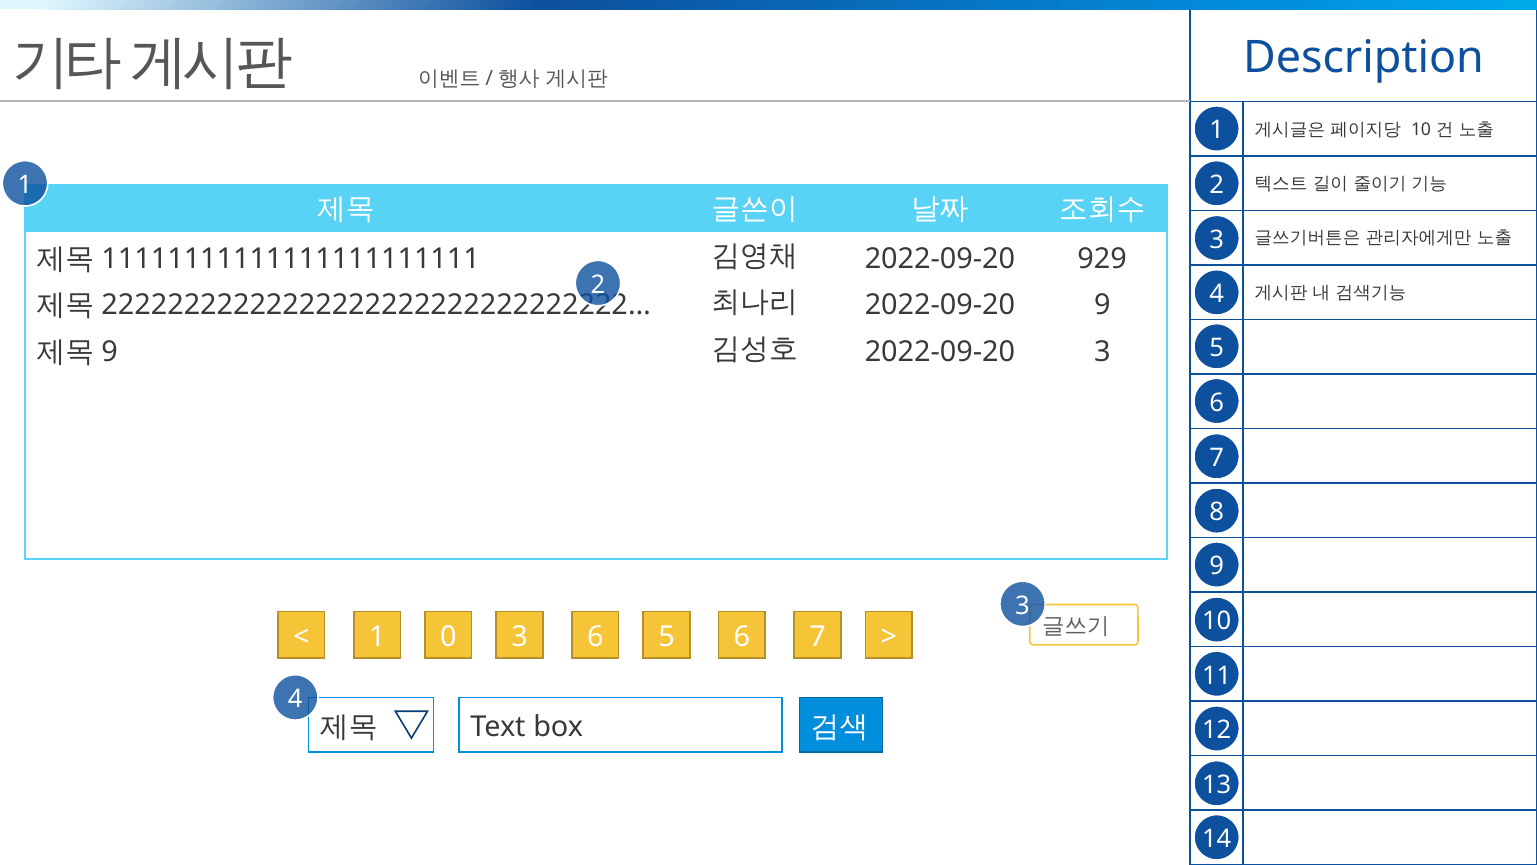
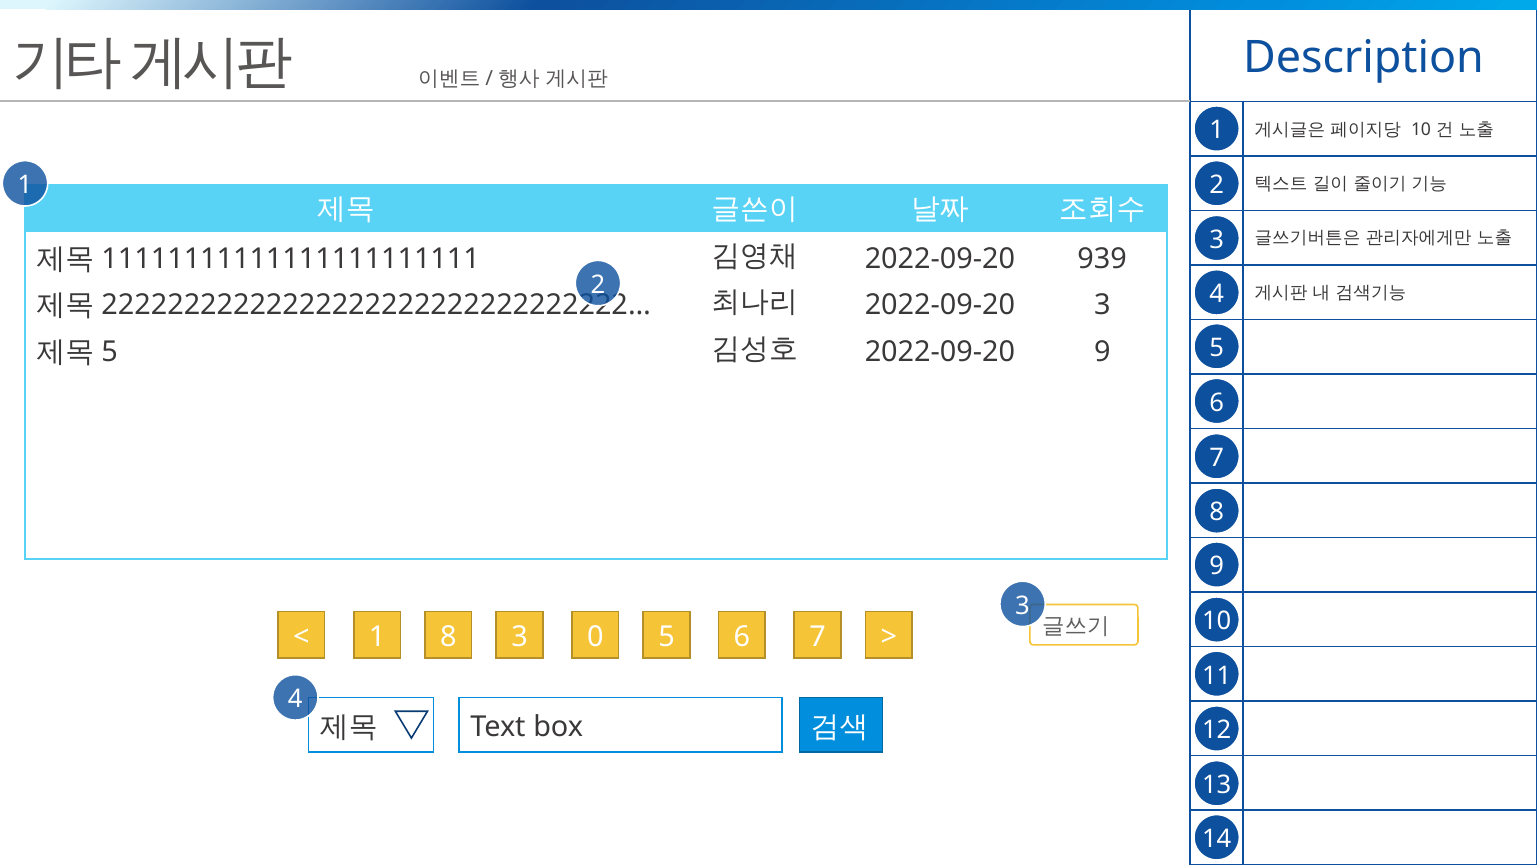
929: 929 -> 939
2022-09-20 9: 9 -> 3
9 at (110, 352): 9 -> 5
2022-09-20 3: 3 -> 9
1 0: 0 -> 8
3 6: 6 -> 0
